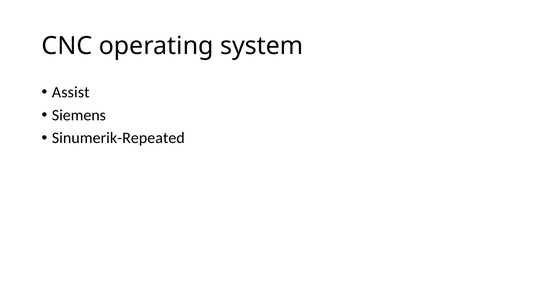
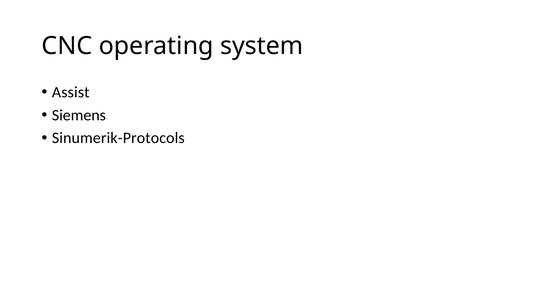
Sinumerik-Repeated: Sinumerik-Repeated -> Sinumerik-Protocols
